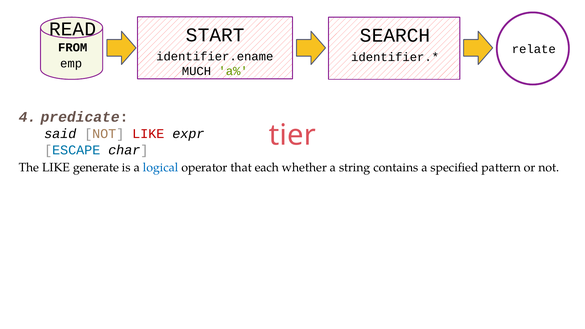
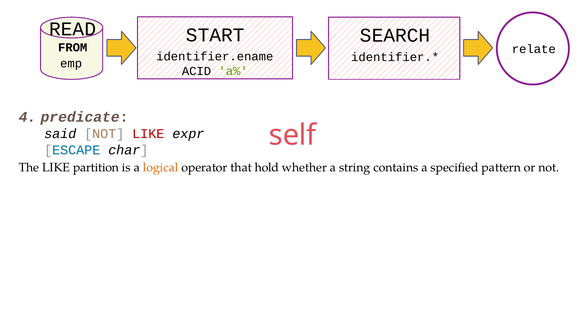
MUCH: MUCH -> ACID
tier: tier -> self
generate: generate -> partition
logical colour: blue -> orange
each: each -> hold
